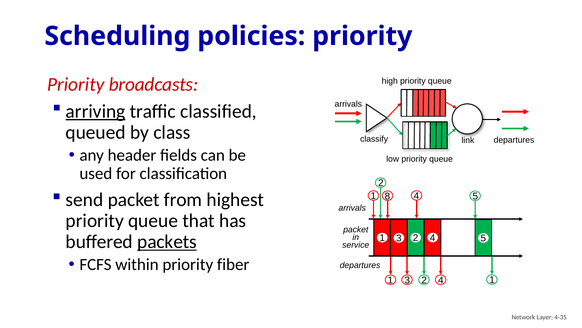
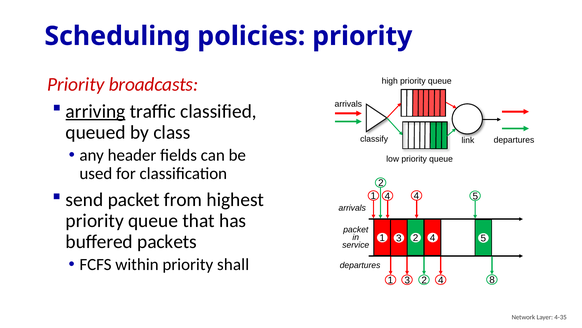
1 8: 8 -> 4
packets underline: present -> none
fiber: fiber -> shall
4 1: 1 -> 8
